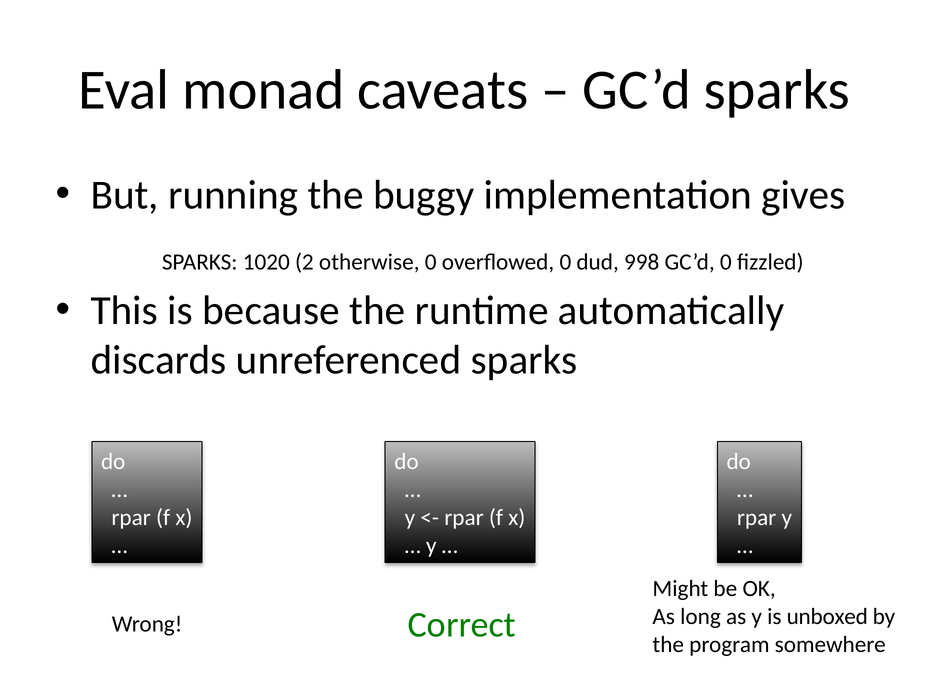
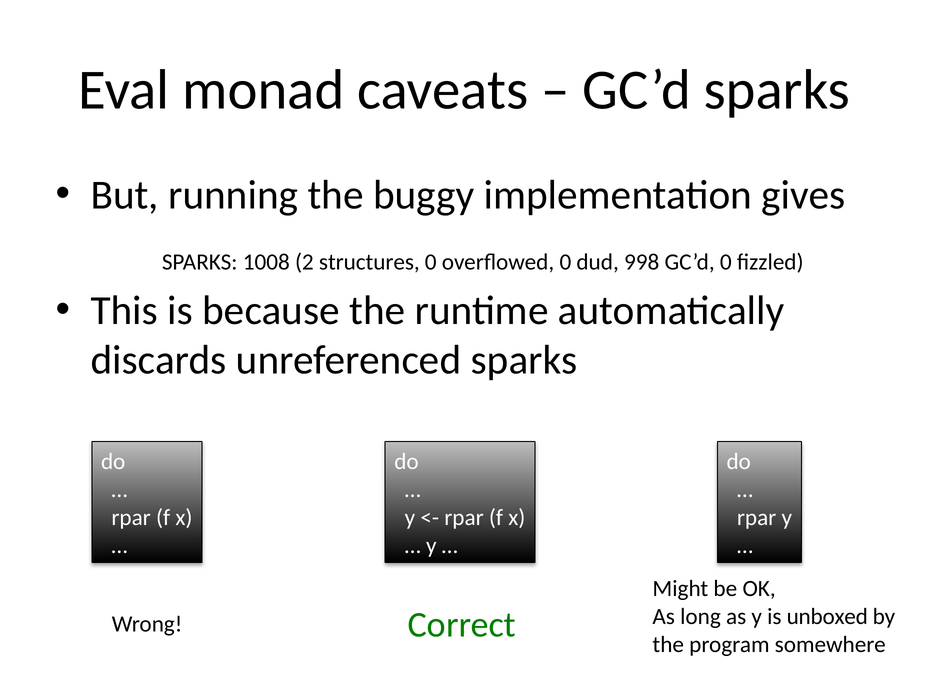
1020: 1020 -> 1008
otherwise: otherwise -> structures
